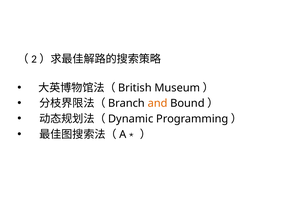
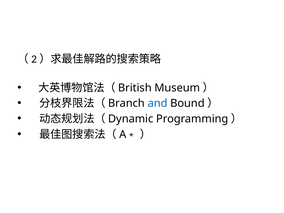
and colour: orange -> blue
